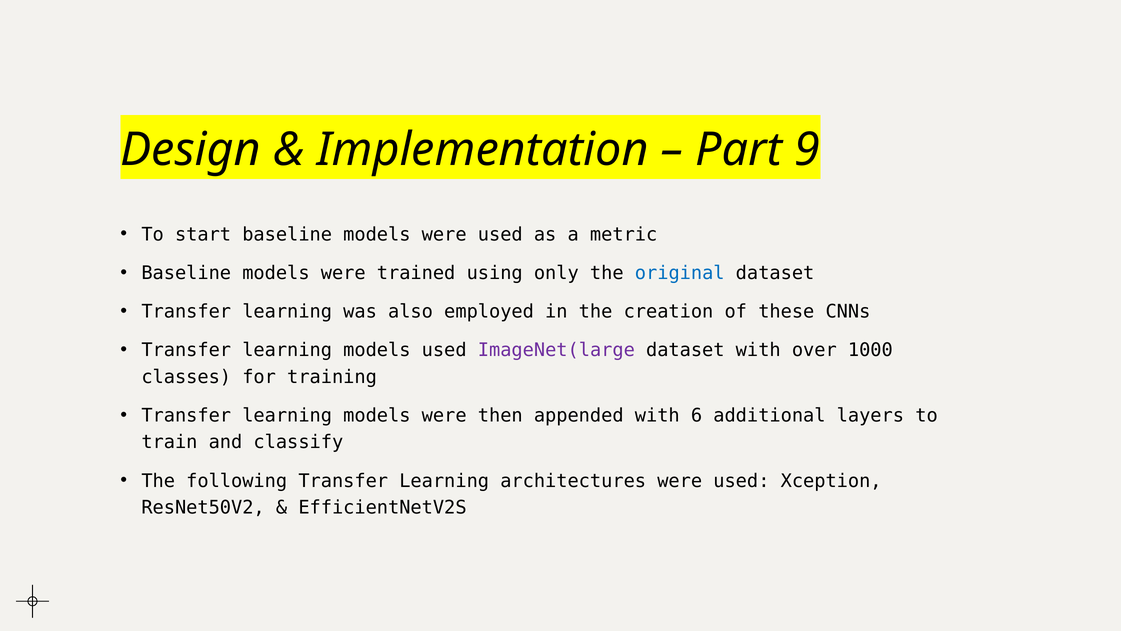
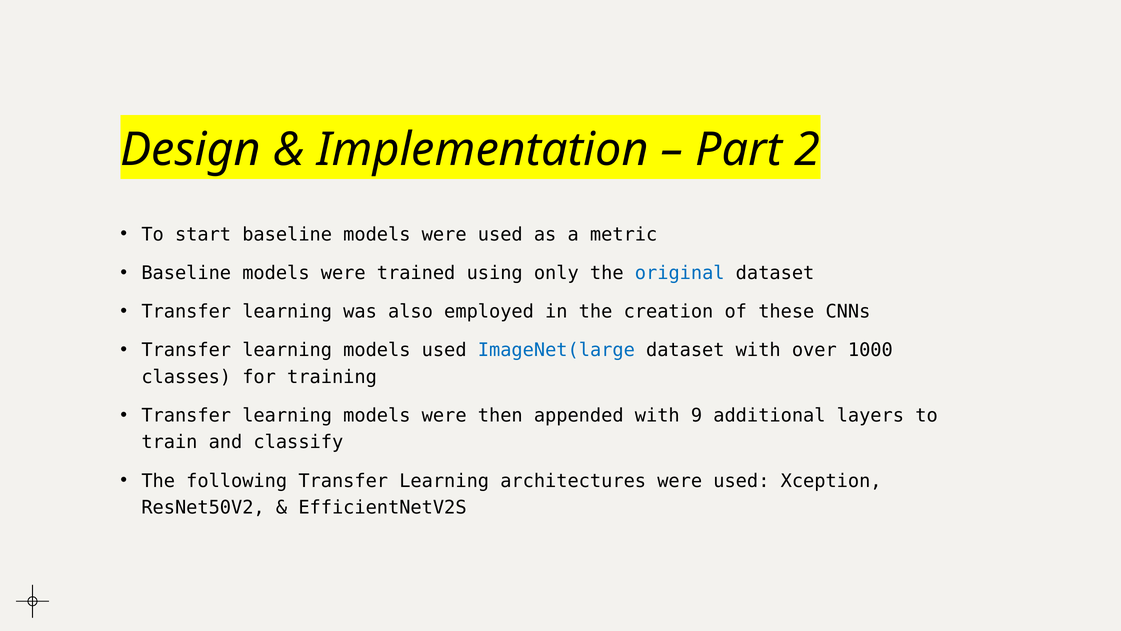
9: 9 -> 2
ImageNet(large colour: purple -> blue
6: 6 -> 9
